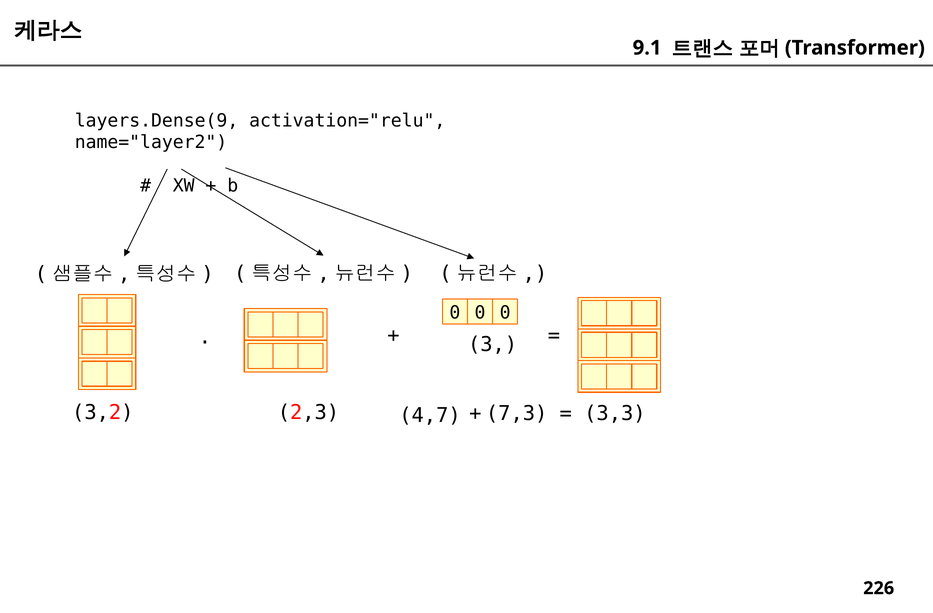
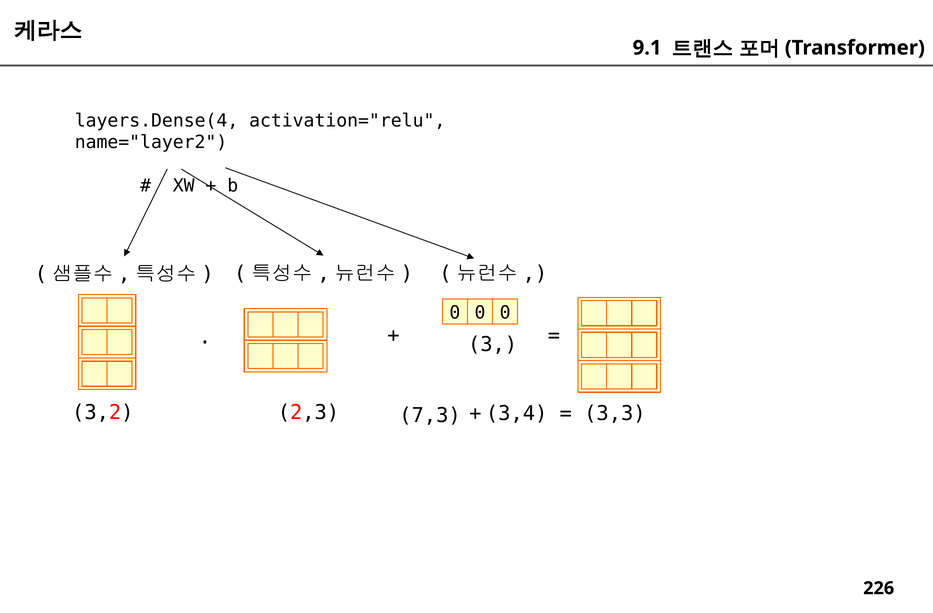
layers.Dense(9: layers.Dense(9 -> layers.Dense(4
7,3: 7,3 -> 3,4
4,7: 4,7 -> 7,3
